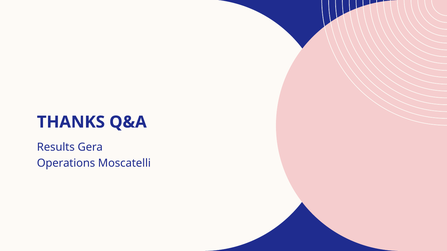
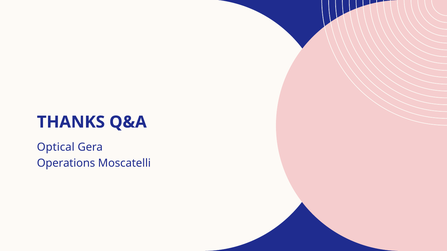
Results: Results -> Optical
